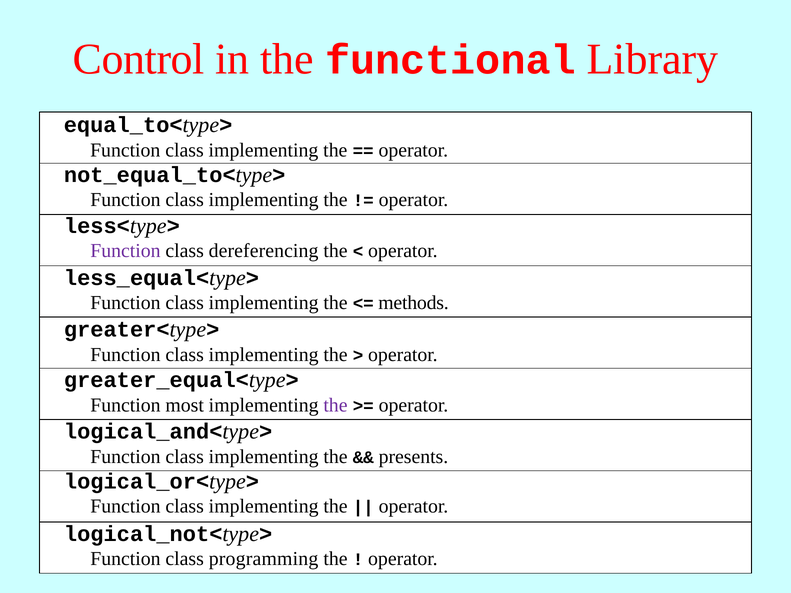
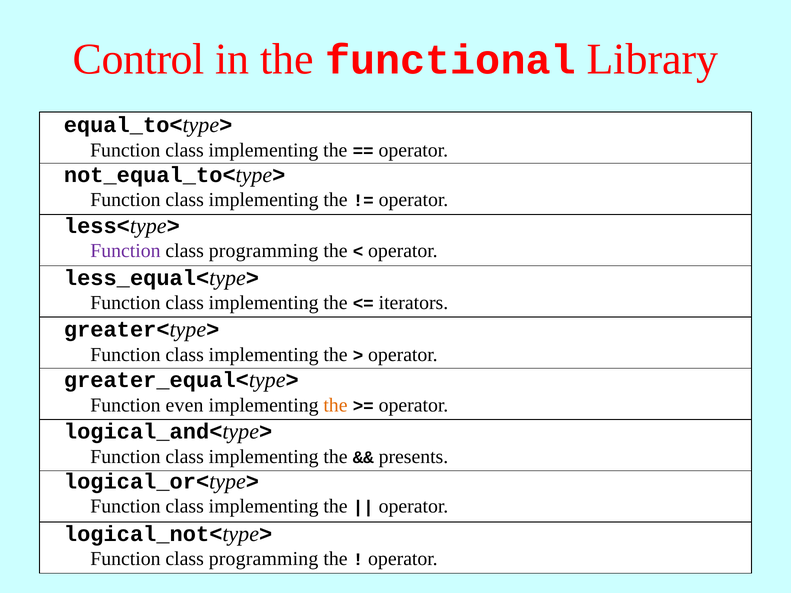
dereferencing at (264, 251): dereferencing -> programming
methods: methods -> iterators
most: most -> even
the at (335, 405) colour: purple -> orange
